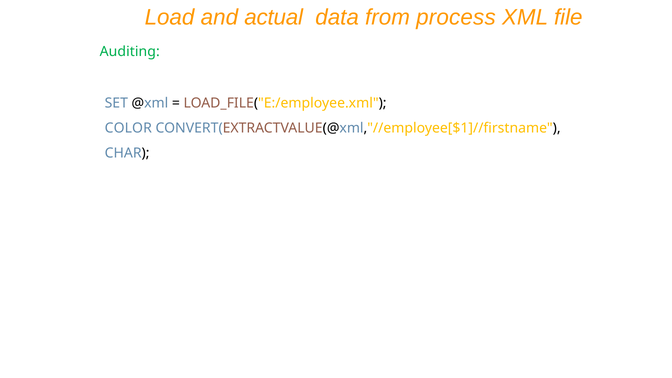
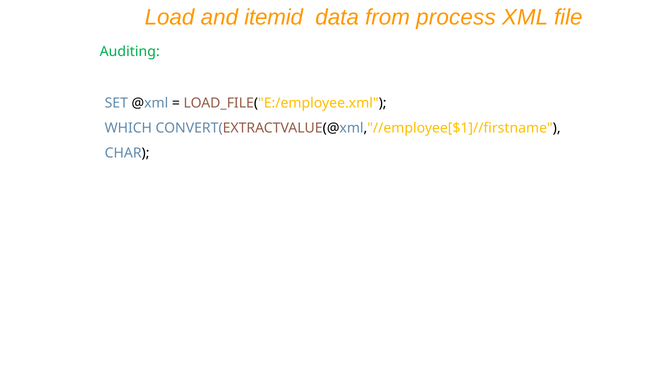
actual: actual -> itemid
COLOR: COLOR -> WHICH
